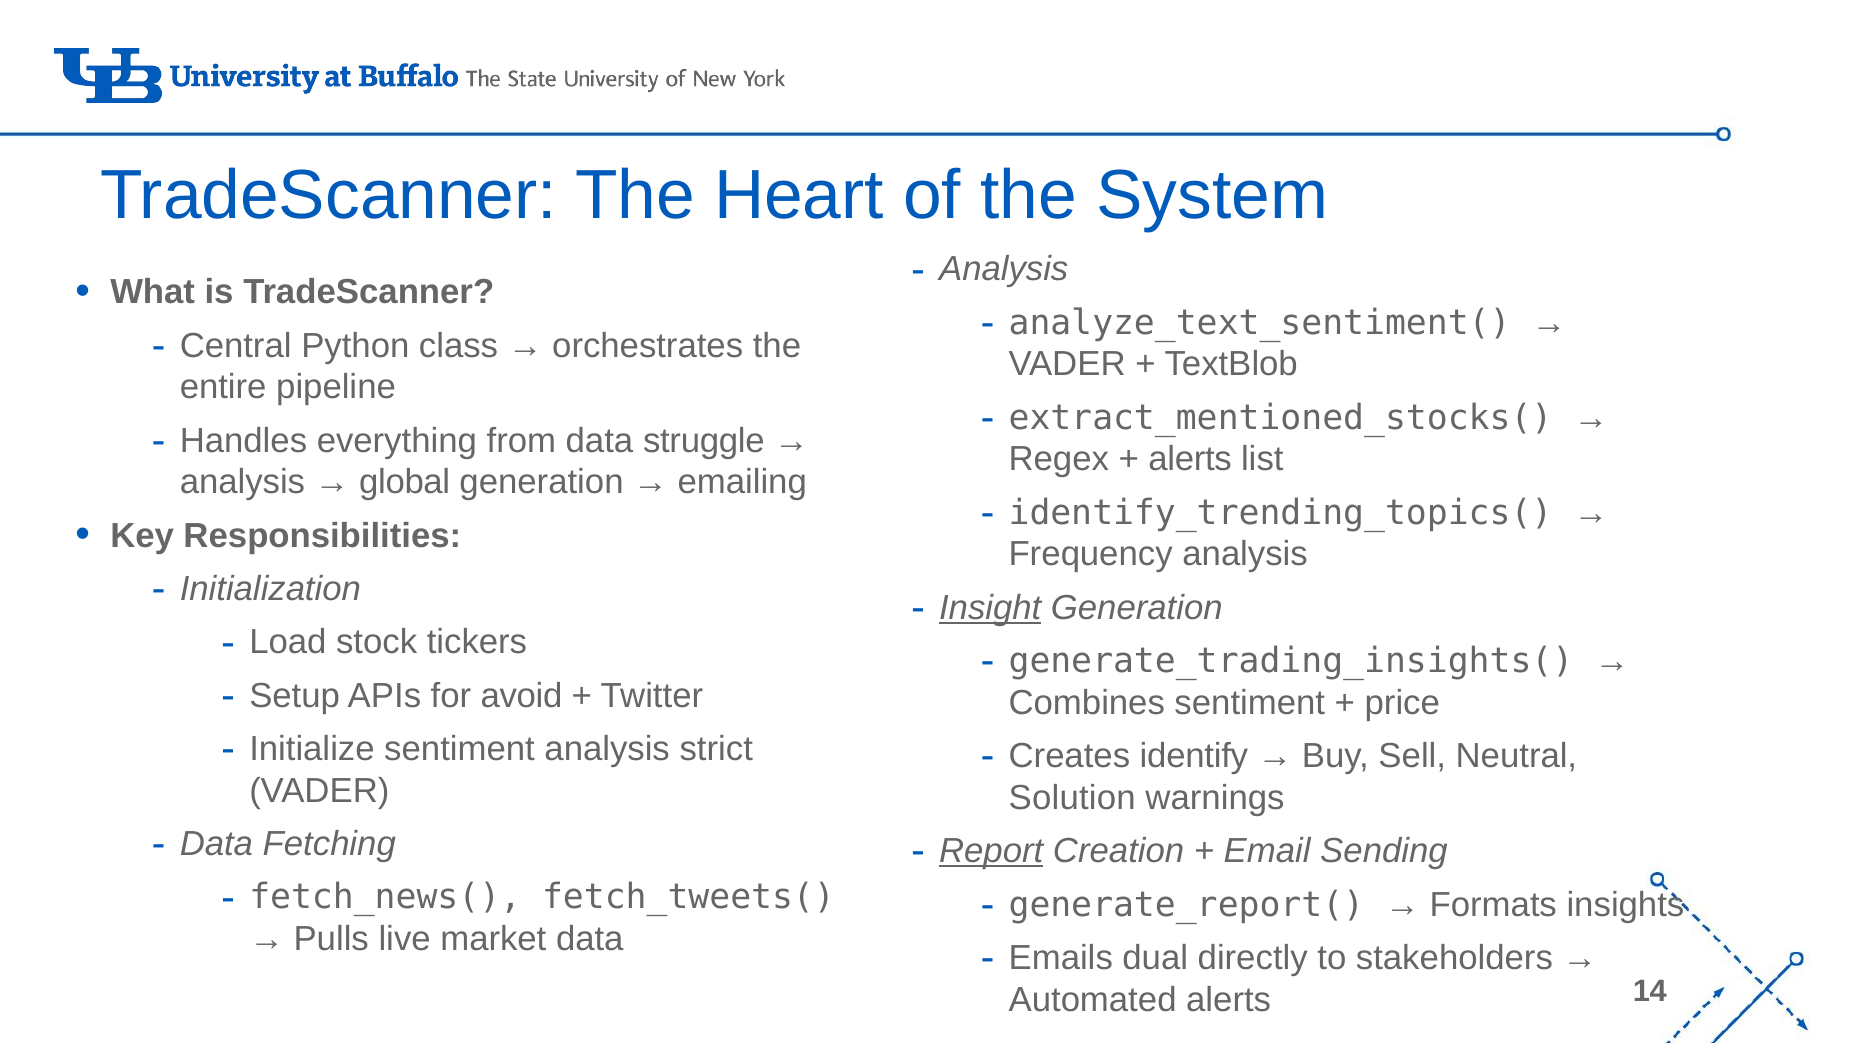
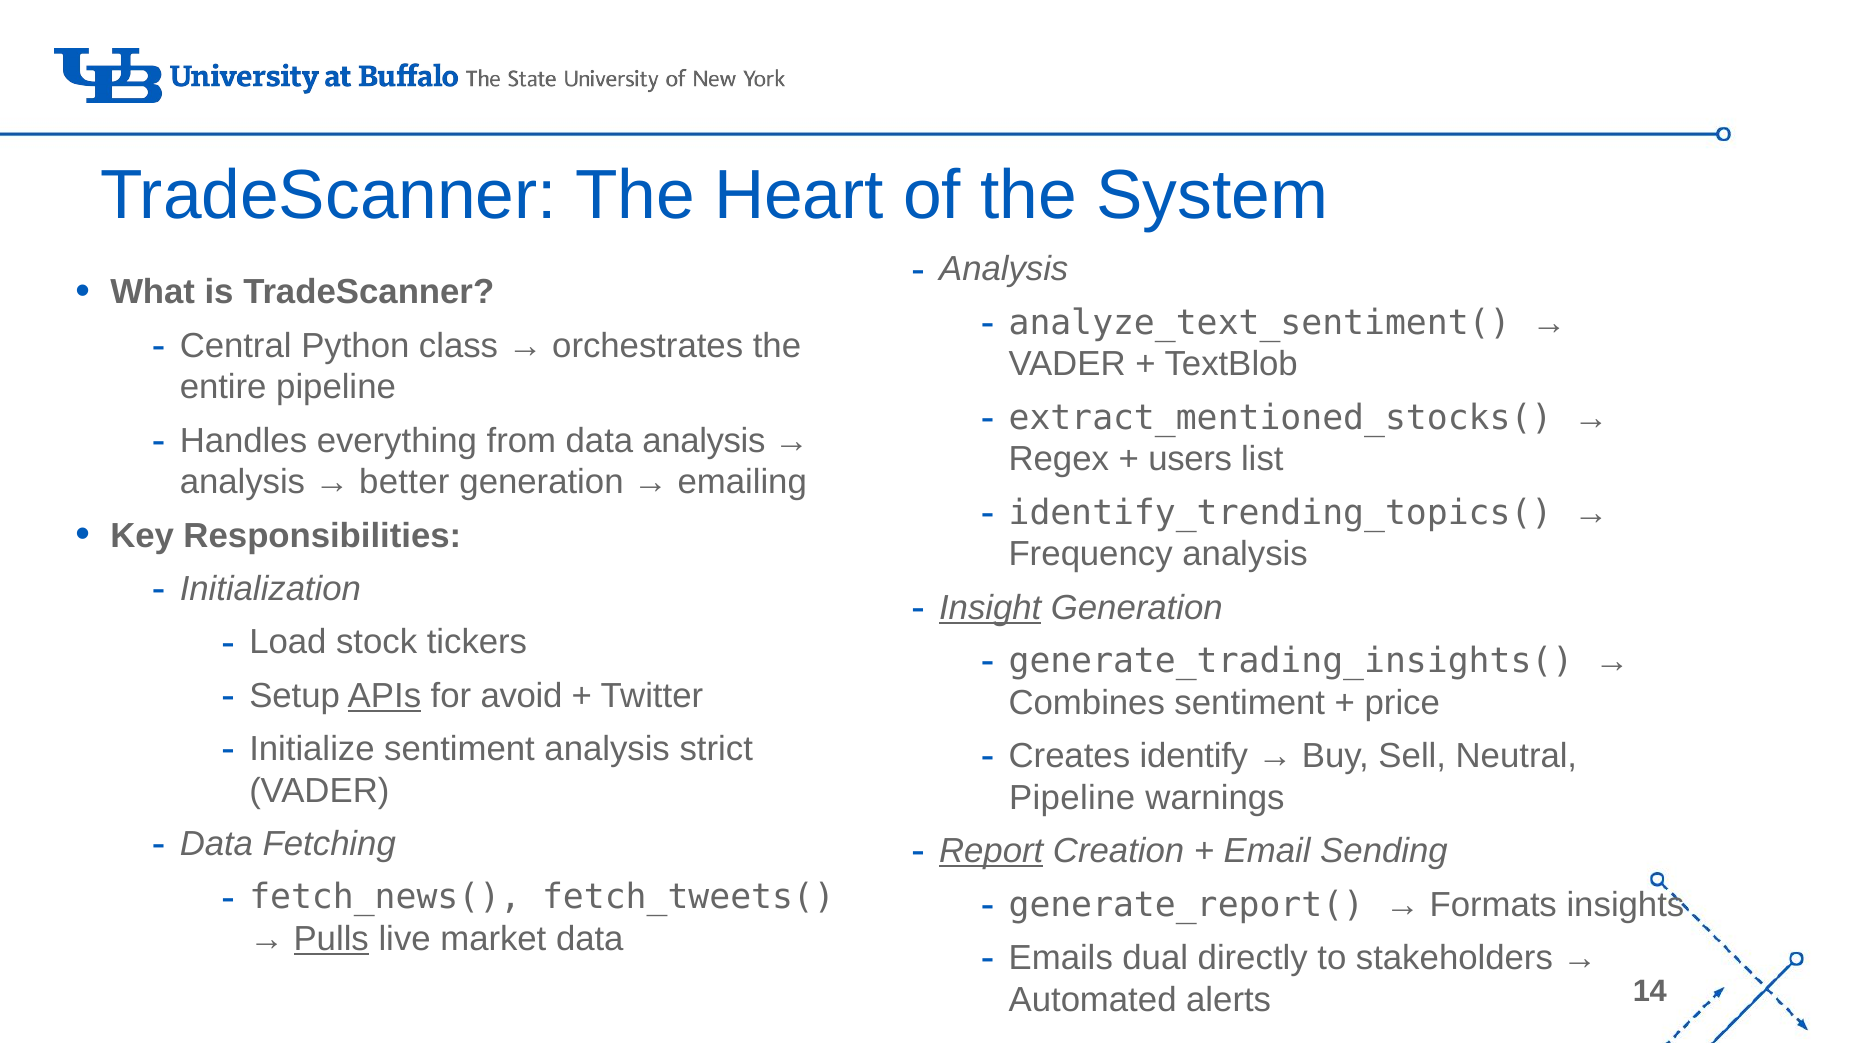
data struggle: struggle -> analysis
alerts at (1190, 459): alerts -> users
global: global -> better
APIs underline: none -> present
Solution at (1072, 798): Solution -> Pipeline
Pulls underline: none -> present
